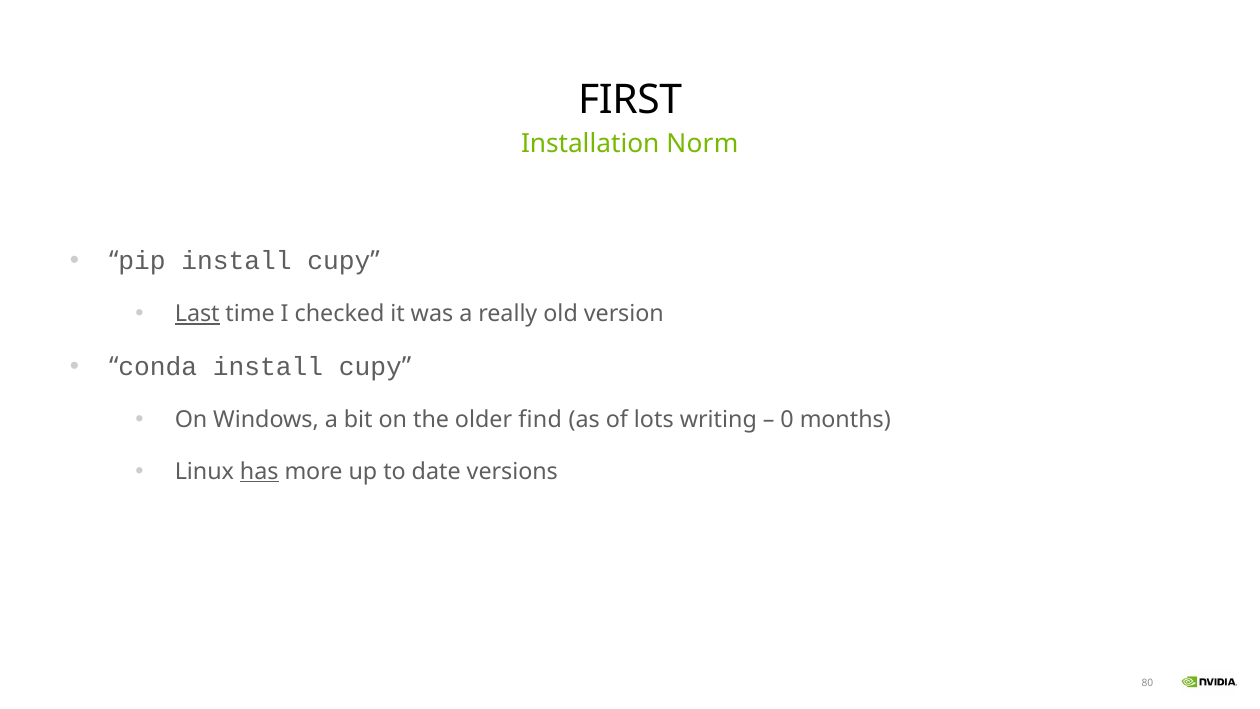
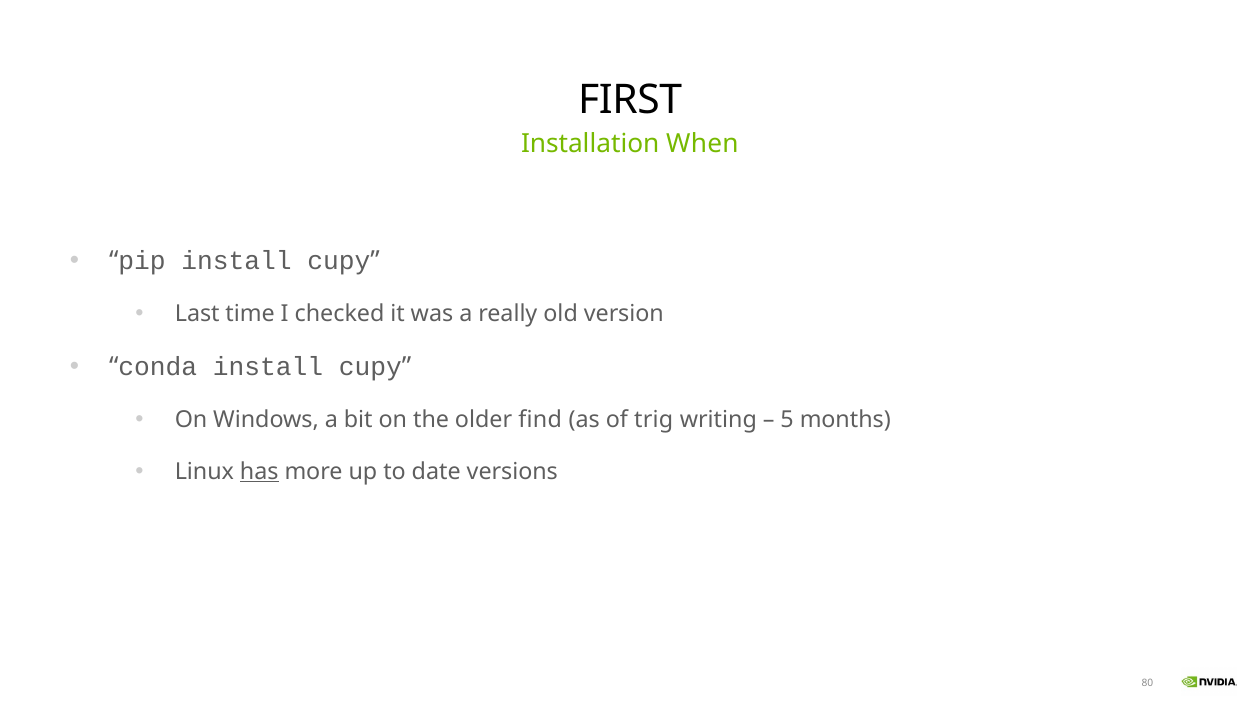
Norm: Norm -> When
Last underline: present -> none
lots: lots -> trig
0: 0 -> 5
